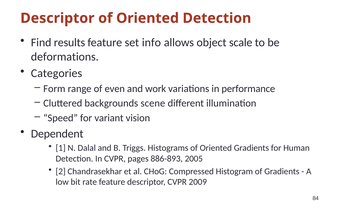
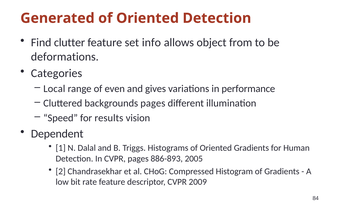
Descriptor at (57, 18): Descriptor -> Generated
results: results -> clutter
scale: scale -> from
Form: Form -> Local
work: work -> gives
backgrounds scene: scene -> pages
variant: variant -> results
